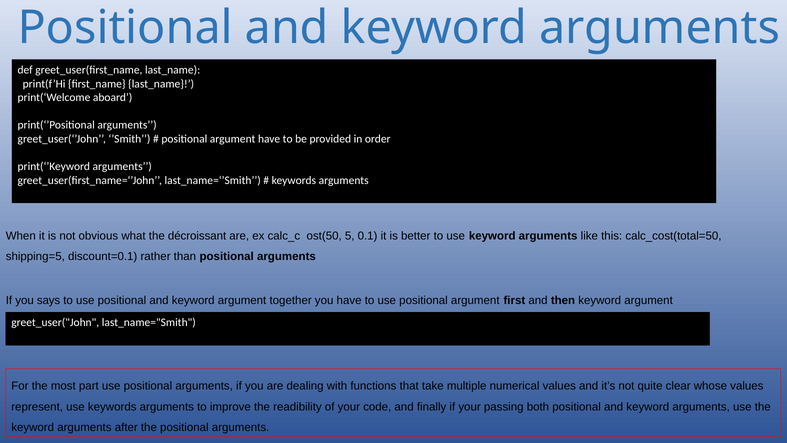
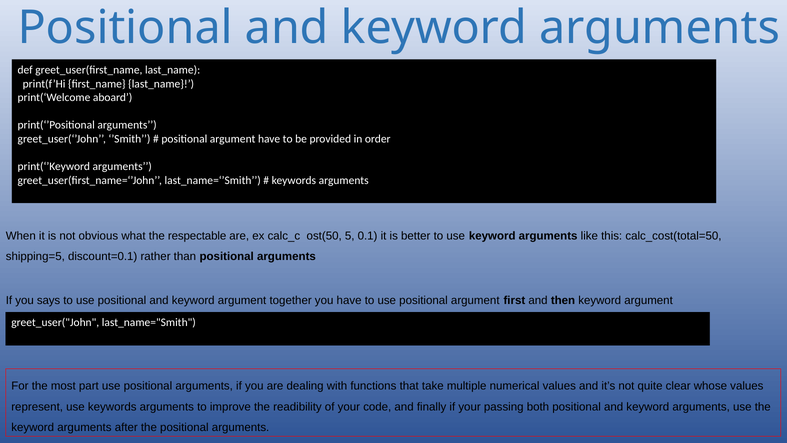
décroissant: décroissant -> respectable
